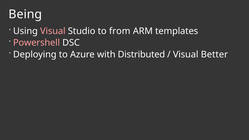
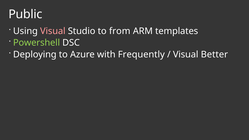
Being: Being -> Public
Powershell colour: pink -> light green
Distributed: Distributed -> Frequently
